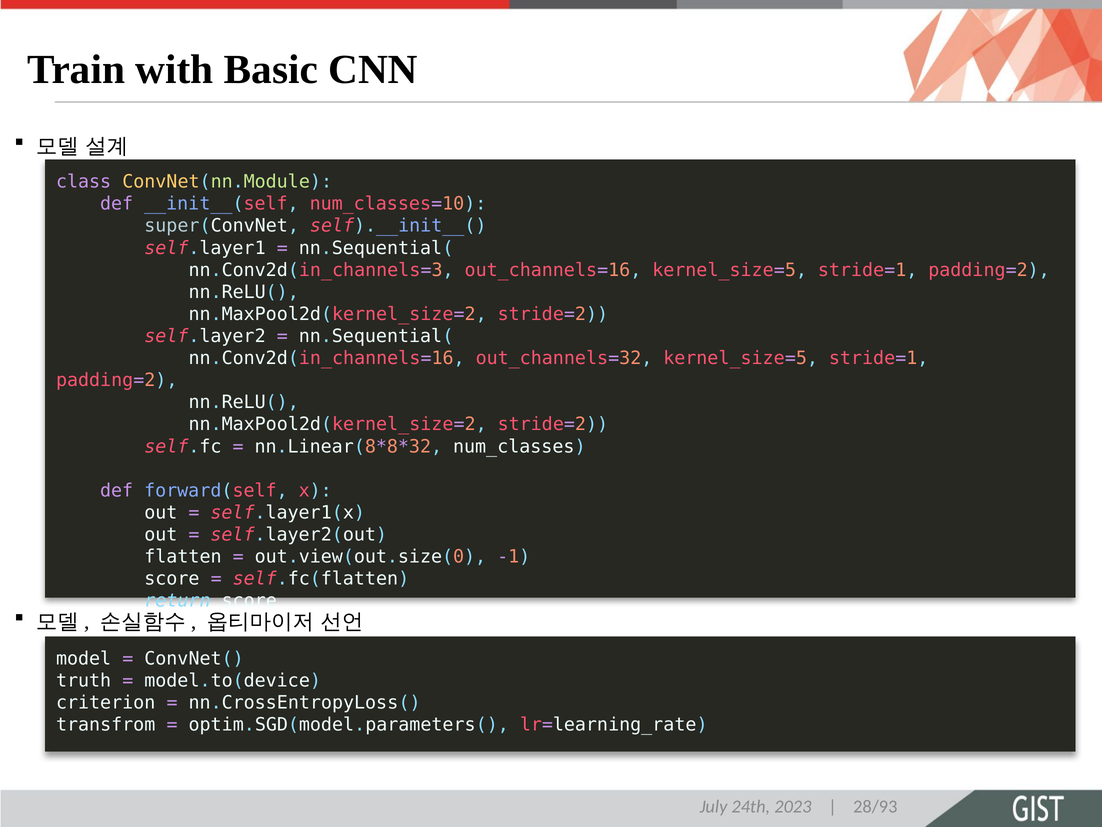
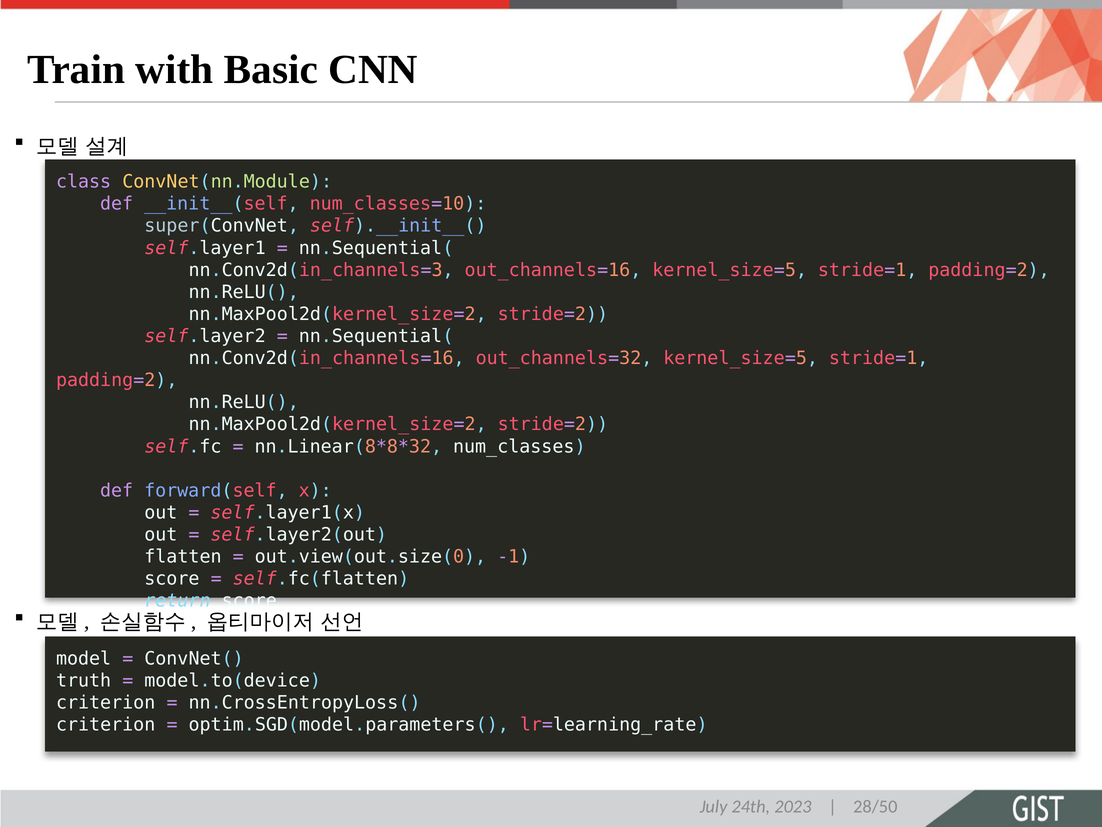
transfrom at (106, 724): transfrom -> criterion
28/93: 28/93 -> 28/50
